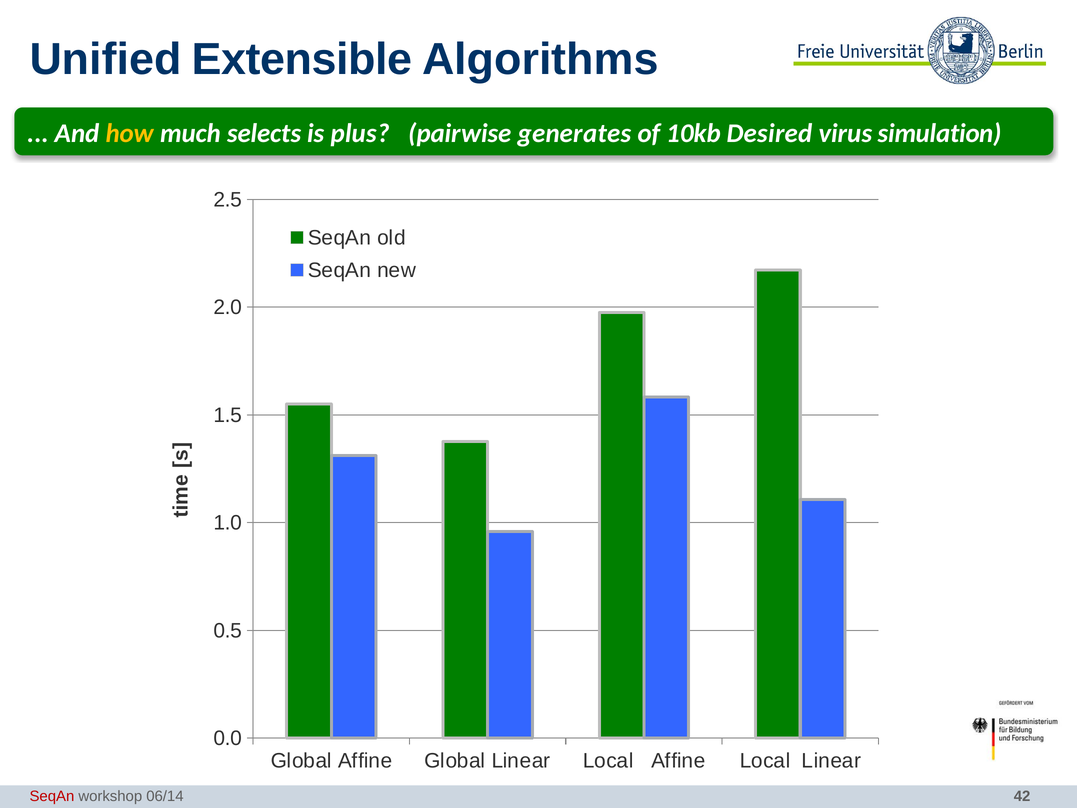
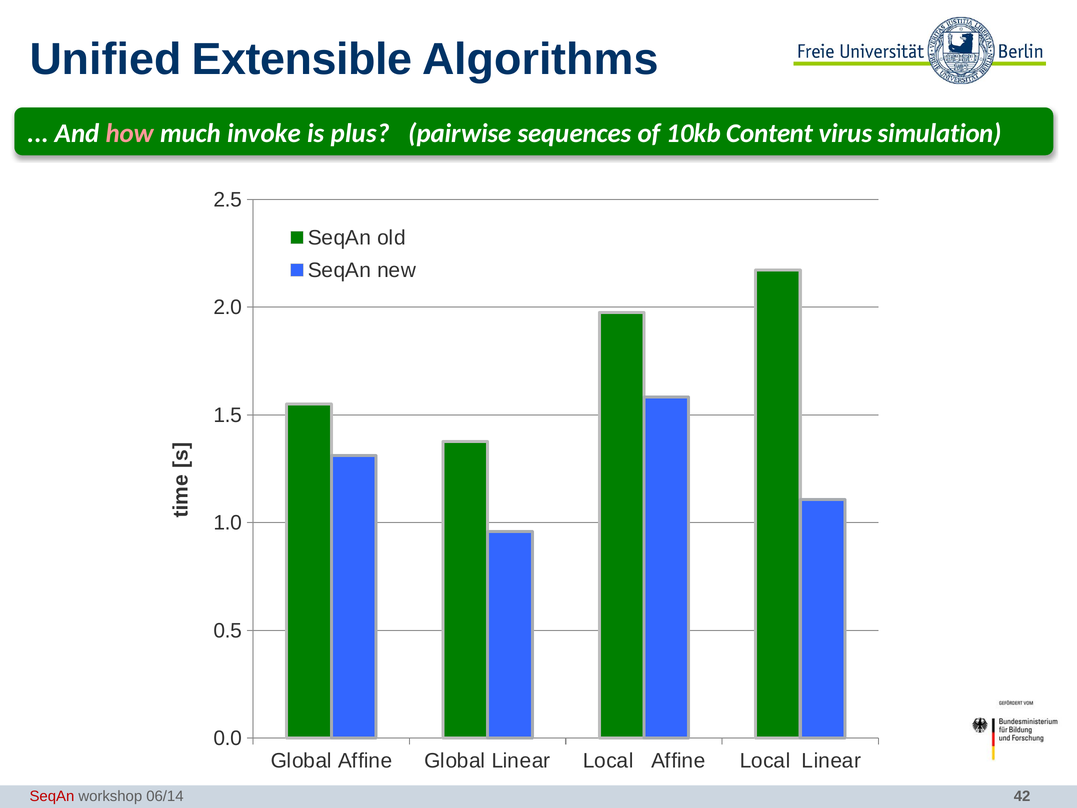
how colour: yellow -> pink
selects: selects -> invoke
generates: generates -> sequences
Desired: Desired -> Content
